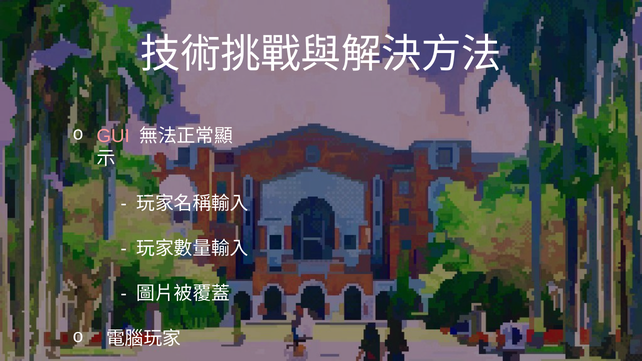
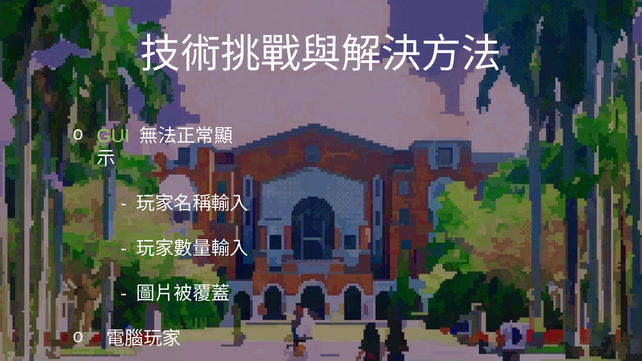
GUI colour: pink -> light green
